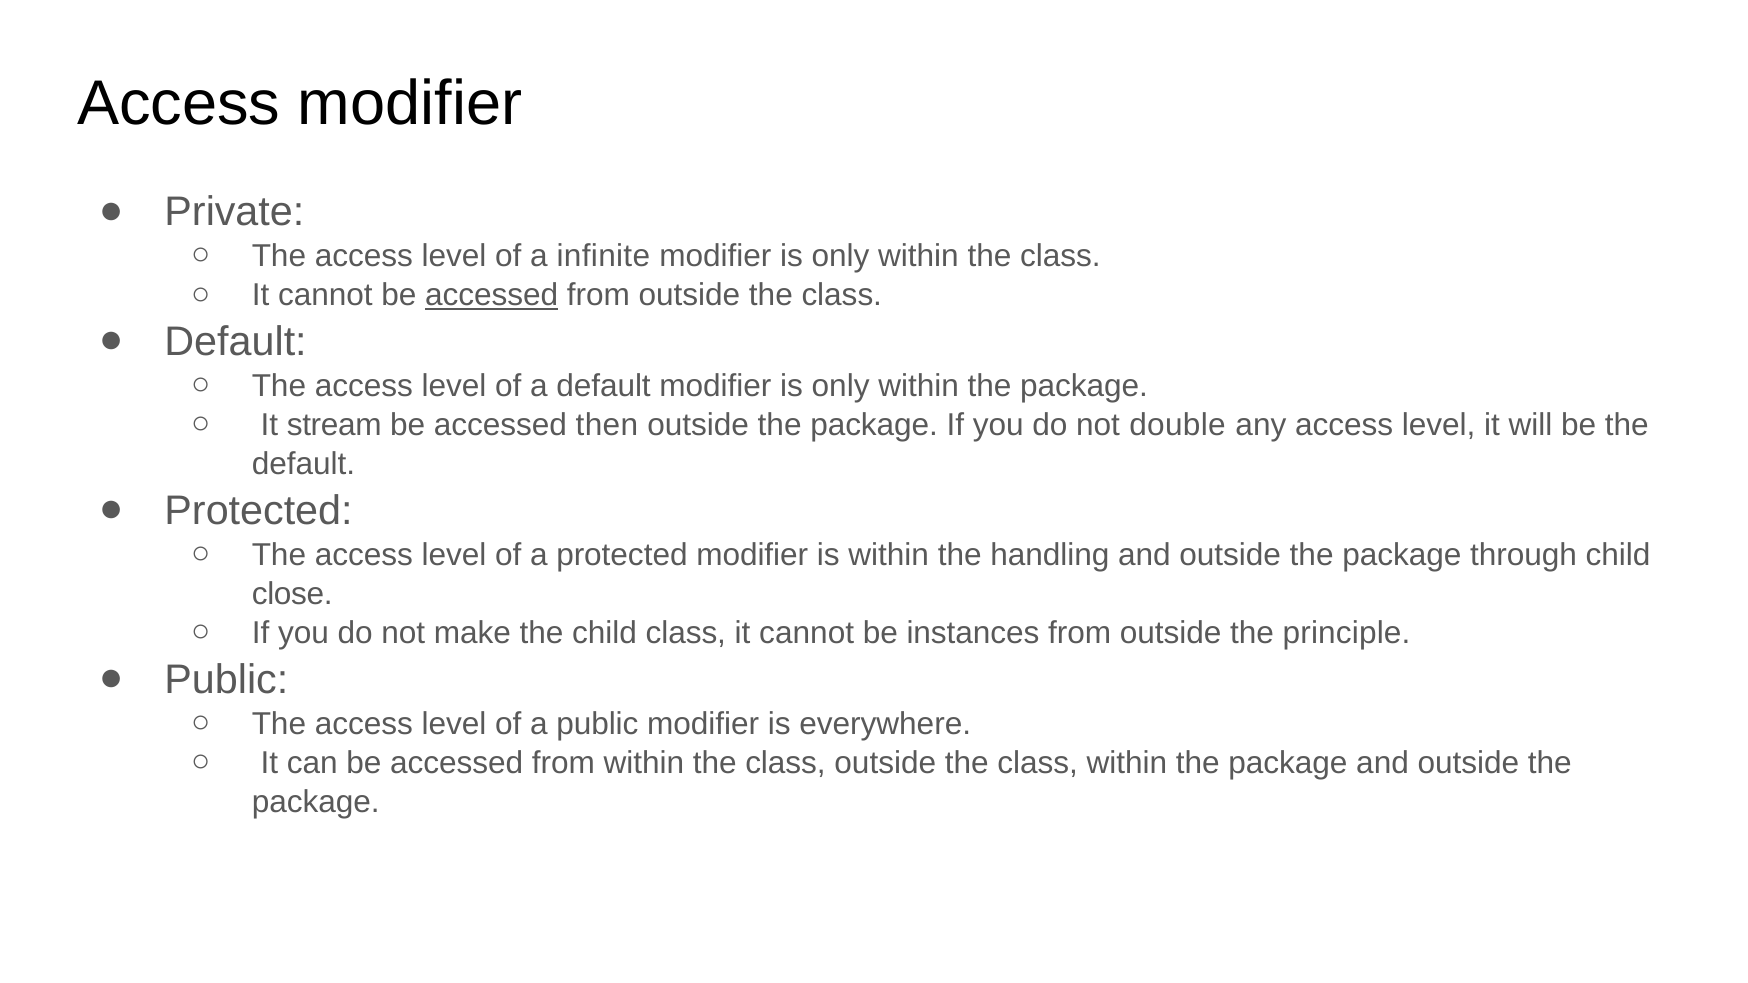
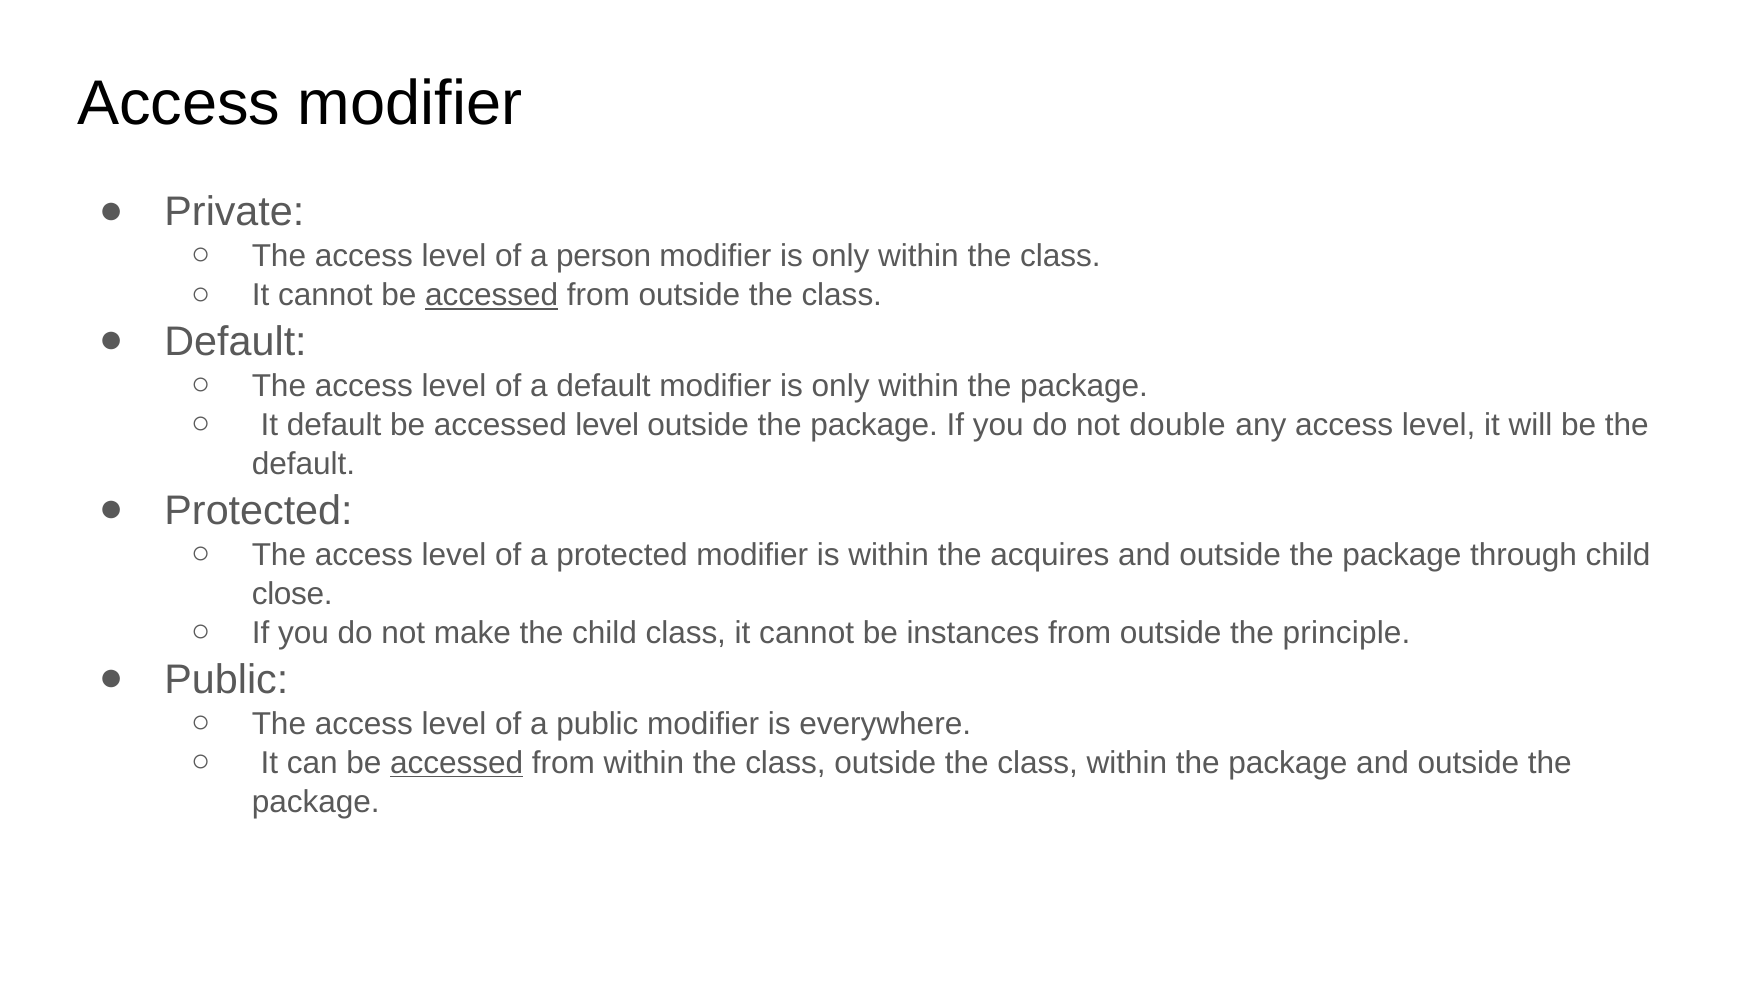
infinite: infinite -> person
It stream: stream -> default
accessed then: then -> level
handling: handling -> acquires
accessed at (457, 763) underline: none -> present
